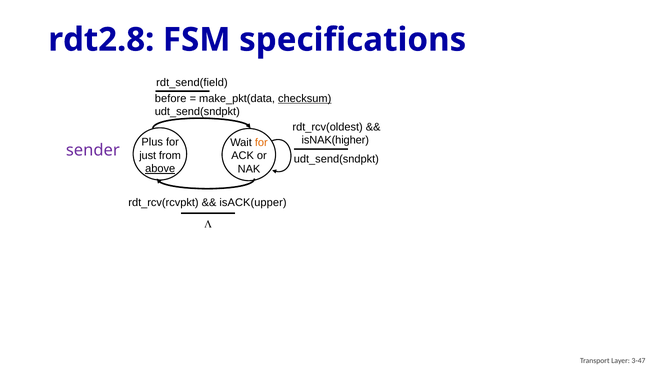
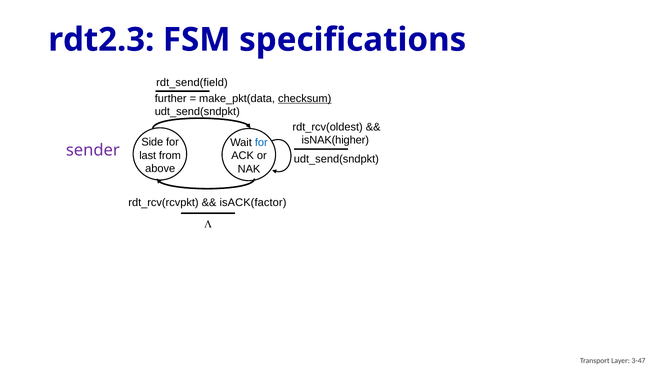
rdt2.8: rdt2.8 -> rdt2.3
before: before -> further
Plus: Plus -> Side
for at (261, 142) colour: orange -> blue
just: just -> last
above underline: present -> none
isACK(upper: isACK(upper -> isACK(factor
